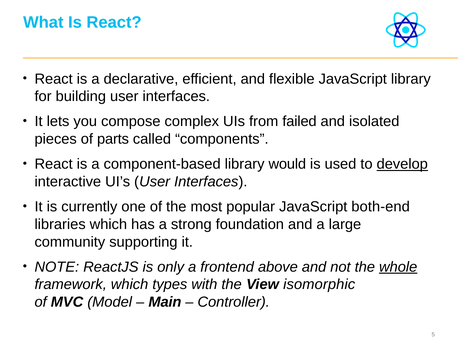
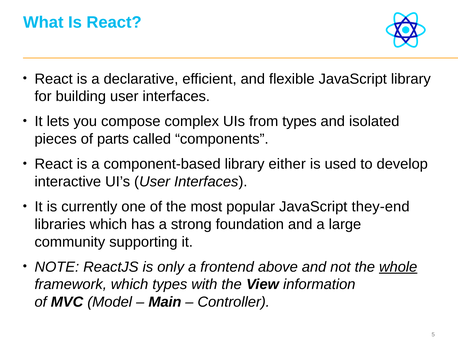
from failed: failed -> types
would: would -> either
develop underline: present -> none
both-end: both-end -> they-end
isomorphic: isomorphic -> information
